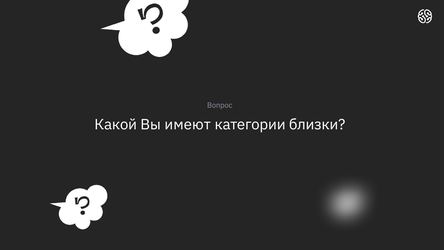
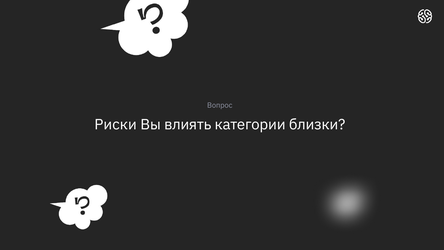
Какой: Какой -> Риски
имеют: имеют -> влиять
